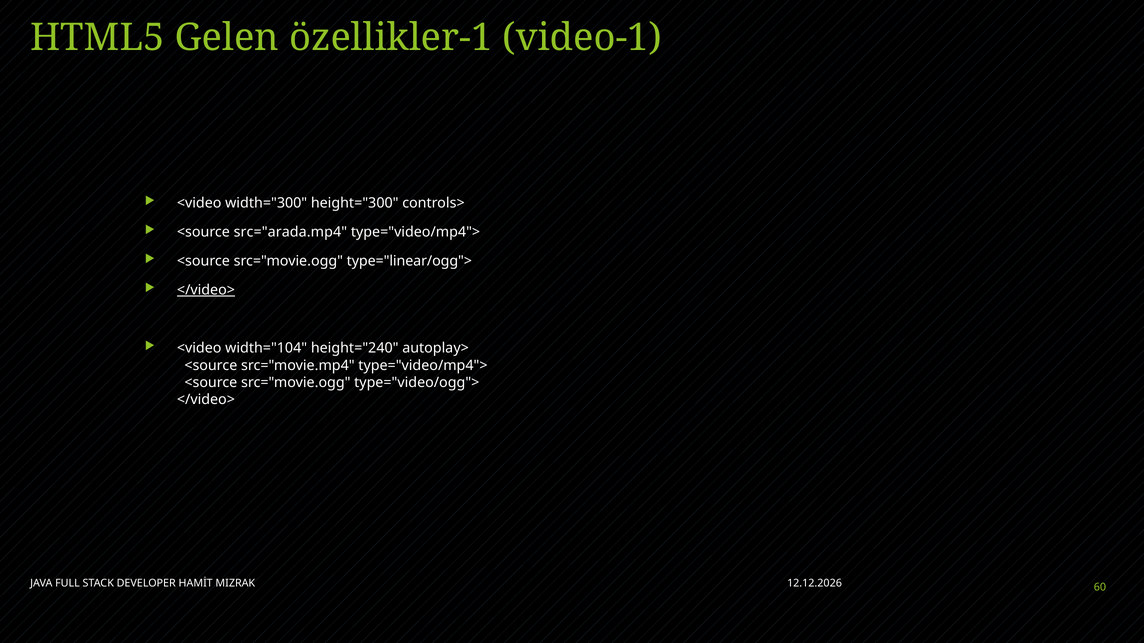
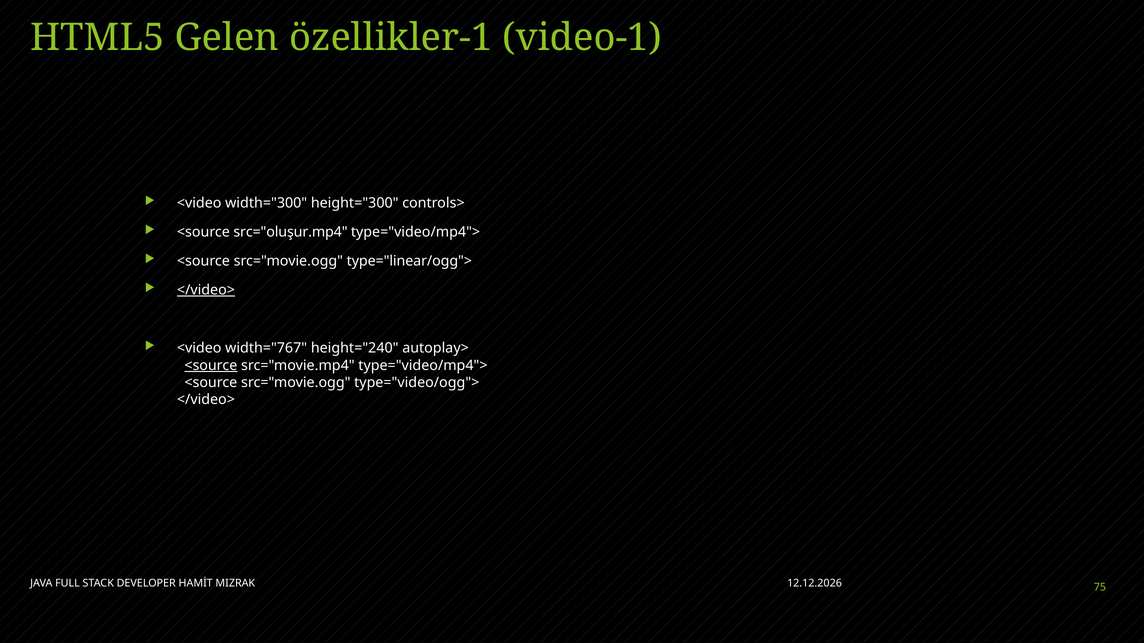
src="arada.mp4: src="arada.mp4 -> src="oluşur.mp4
width="104: width="104 -> width="767
<source at (211, 366) underline: none -> present
60: 60 -> 75
